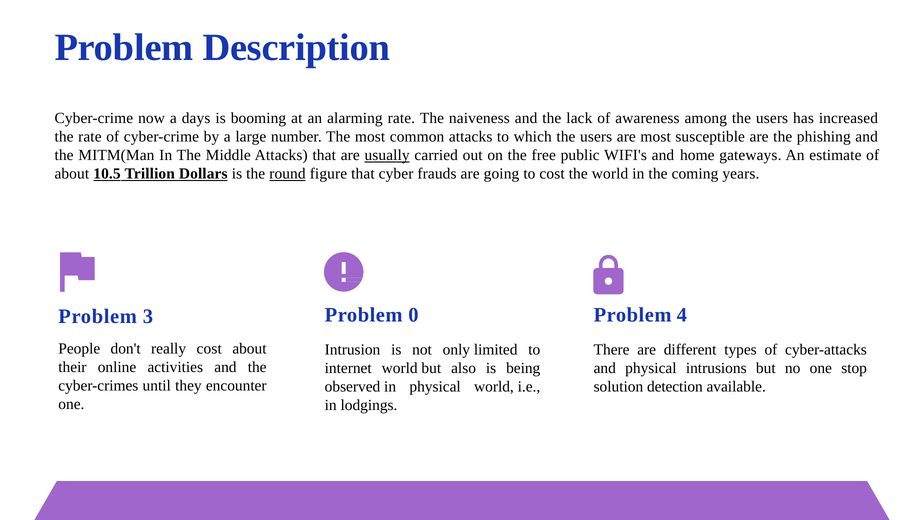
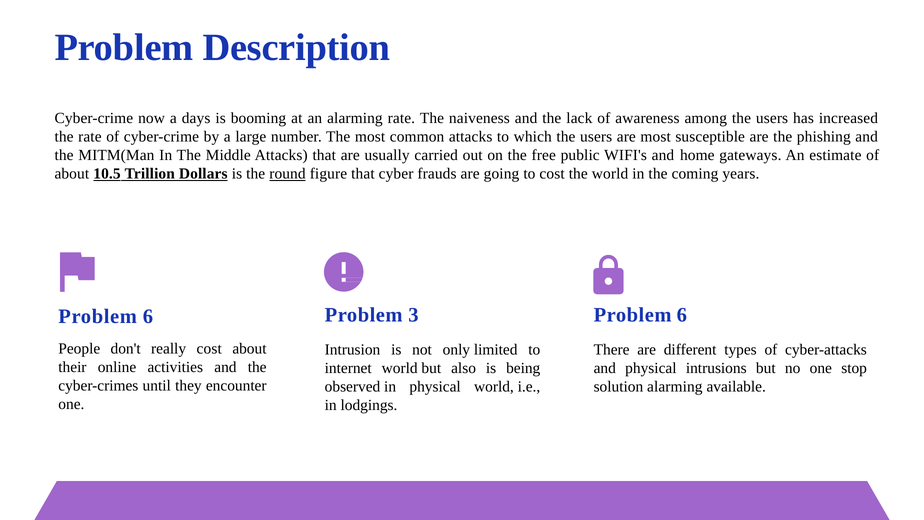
usually underline: present -> none
0: 0 -> 3
4 at (682, 315): 4 -> 6
3 at (148, 316): 3 -> 6
solution detection: detection -> alarming
